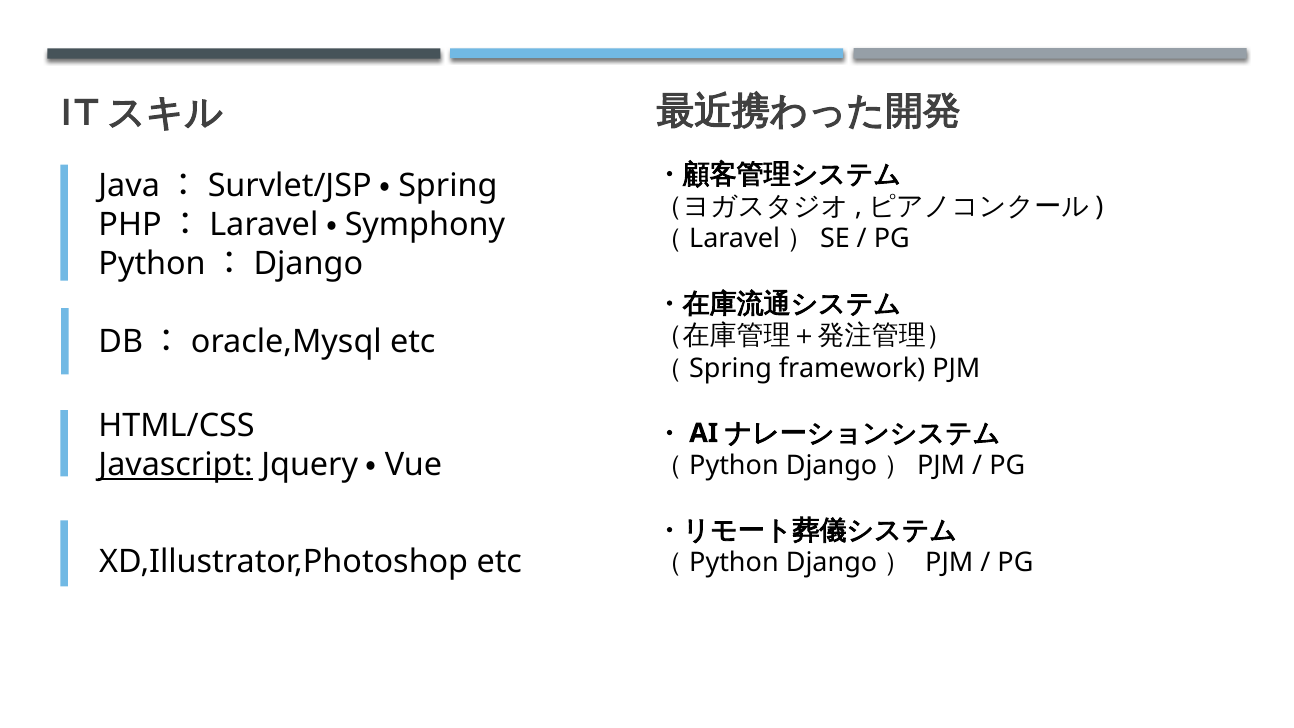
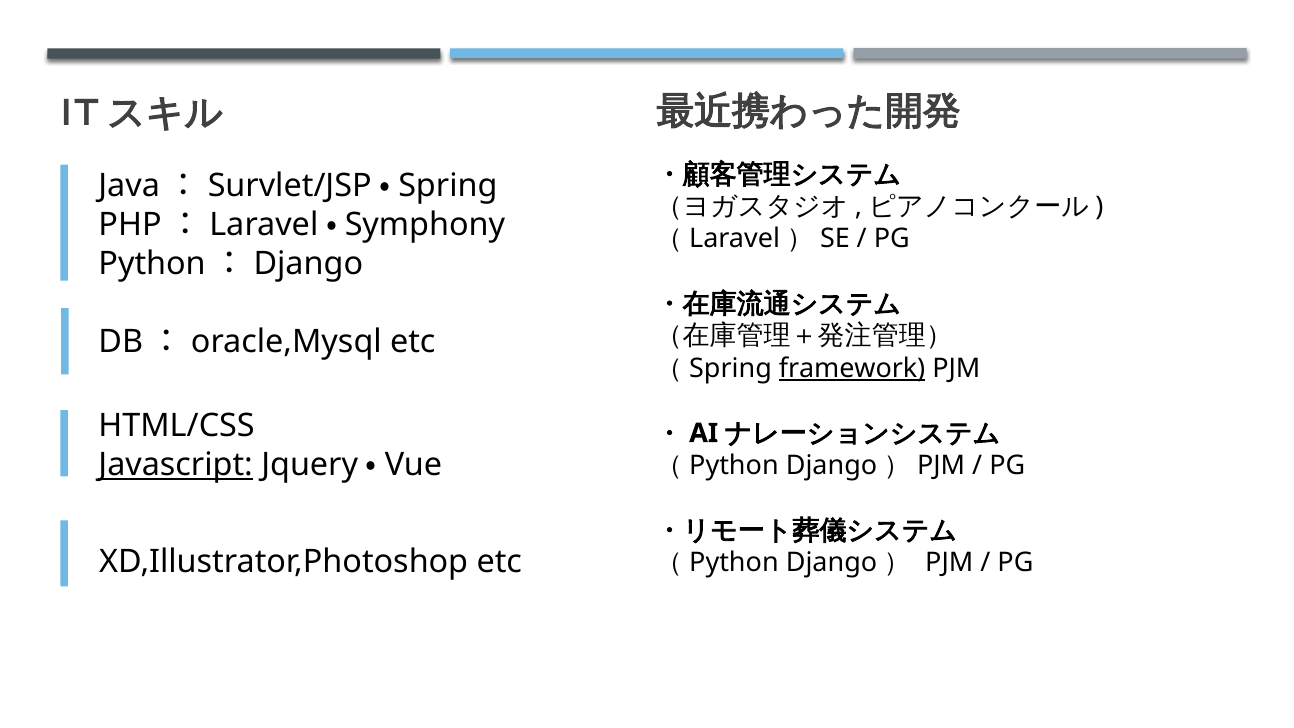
framework underline: none -> present
